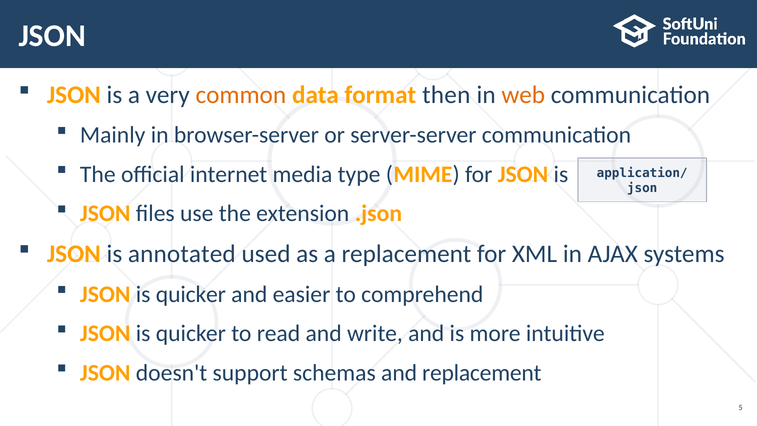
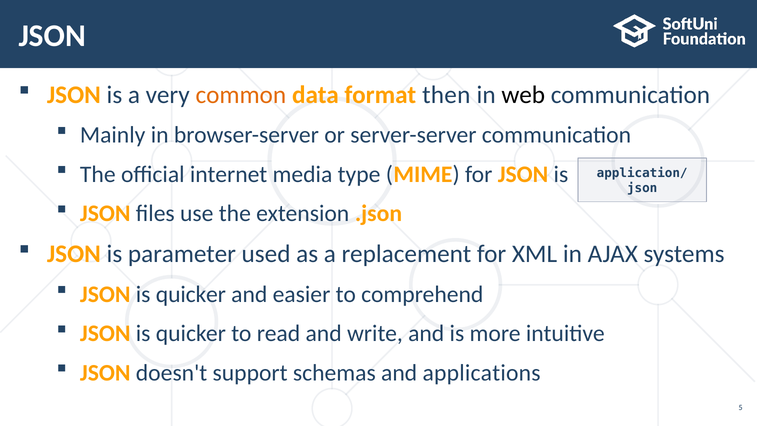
web colour: orange -> black
annotated: annotated -> parameter
and replacement: replacement -> applications
